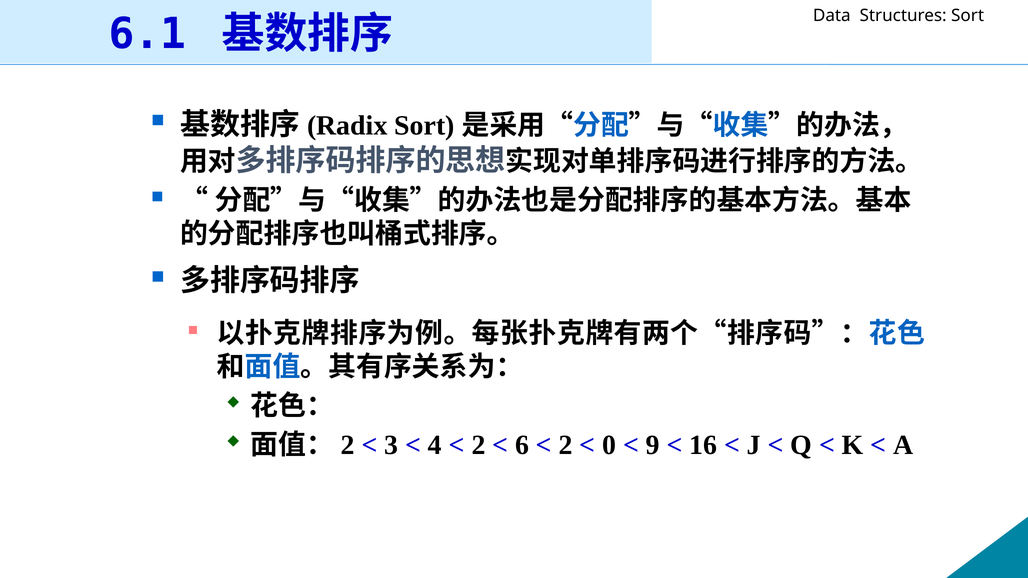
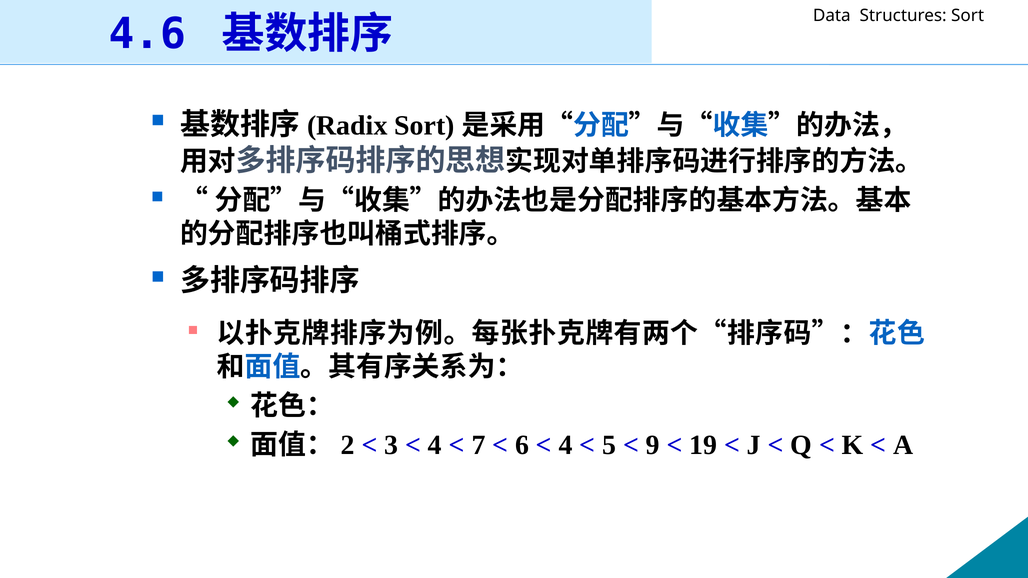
6.1: 6.1 -> 4.6
2 at (478, 445): 2 -> 7
2 at (566, 445): 2 -> 4
0: 0 -> 5
16: 16 -> 19
